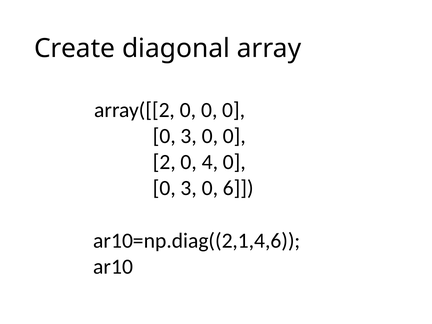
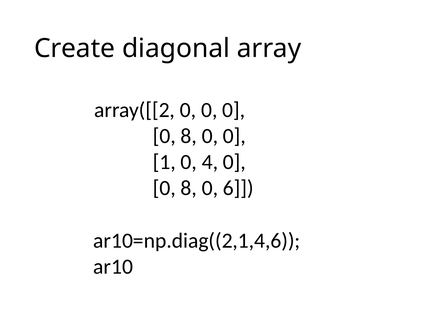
3 at (189, 136): 3 -> 8
2: 2 -> 1
3 at (189, 188): 3 -> 8
